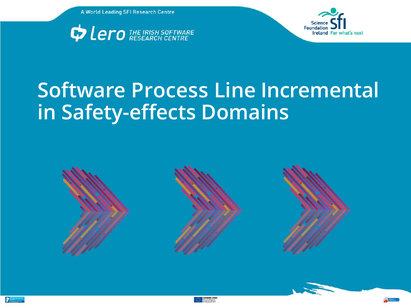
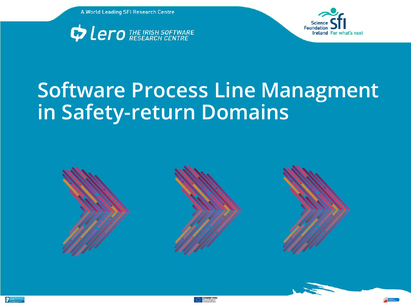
Incremental: Incremental -> Managment
Safety-effects: Safety-effects -> Safety-return
